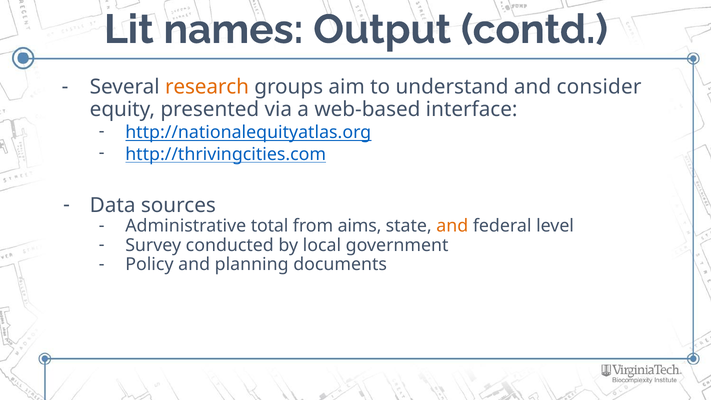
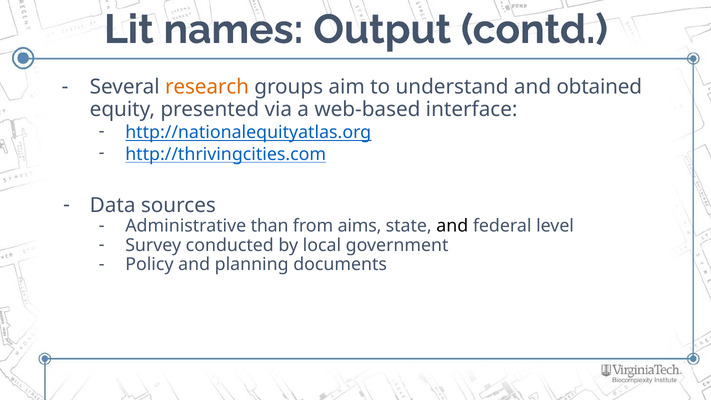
consider: consider -> obtained
total: total -> than
and at (452, 226) colour: orange -> black
